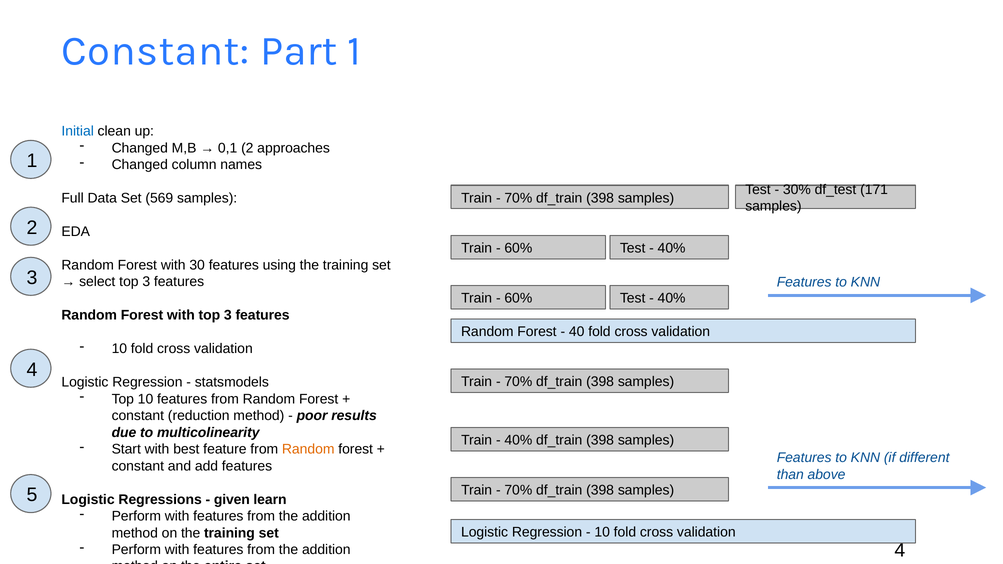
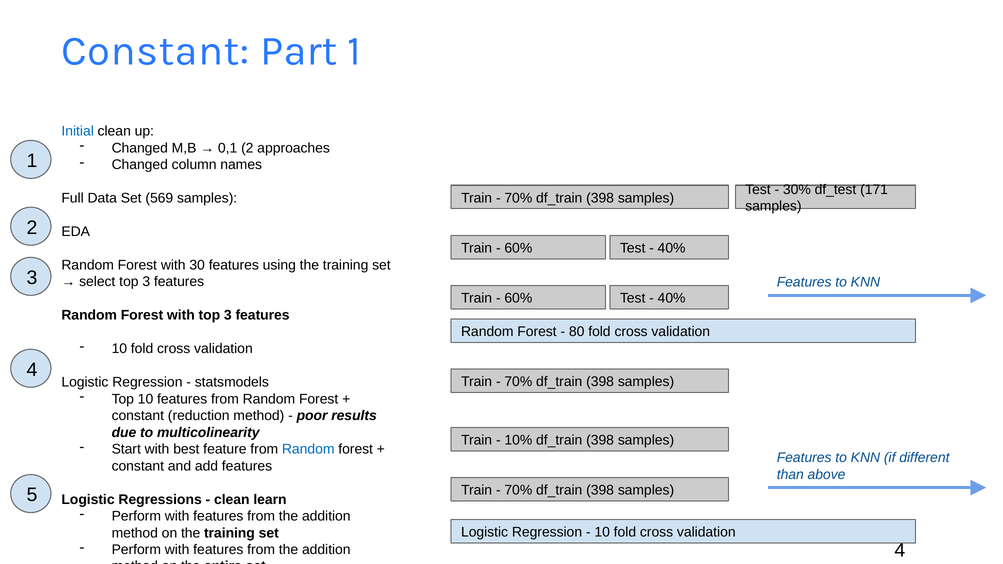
40: 40 -> 80
40% at (518, 440): 40% -> 10%
Random at (308, 449) colour: orange -> blue
given at (232, 500): given -> clean
